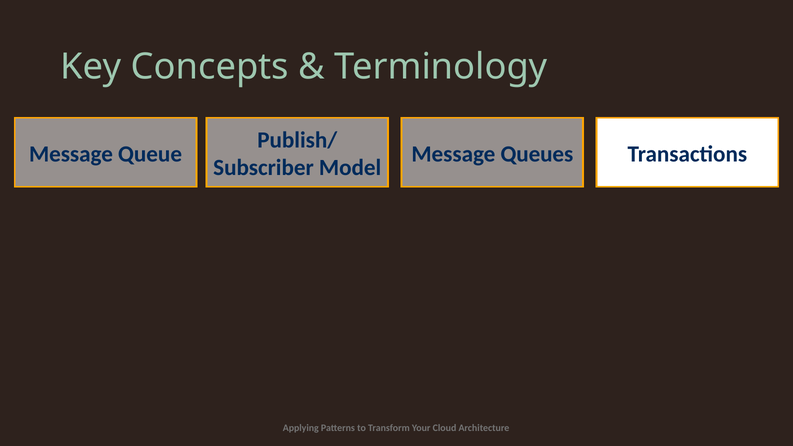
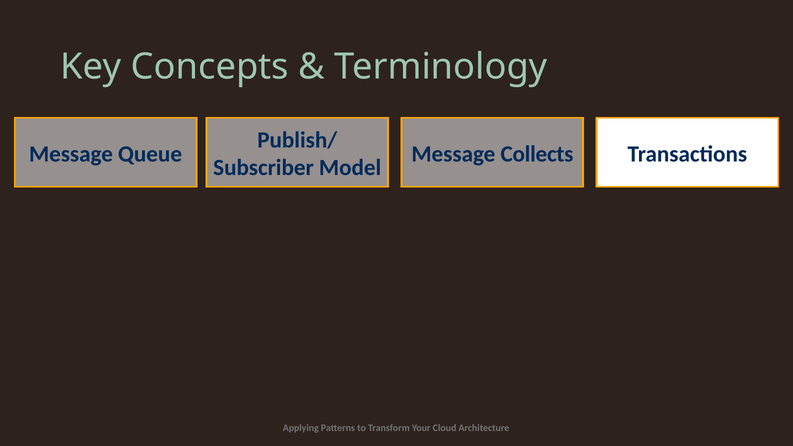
Queues: Queues -> Collects
